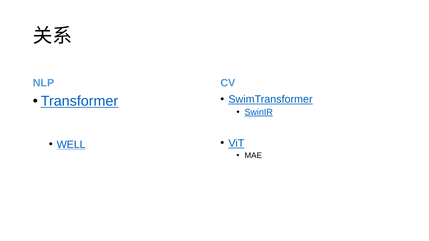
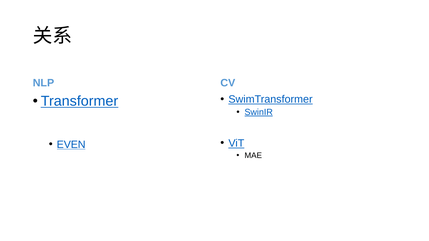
WELL: WELL -> EVEN
